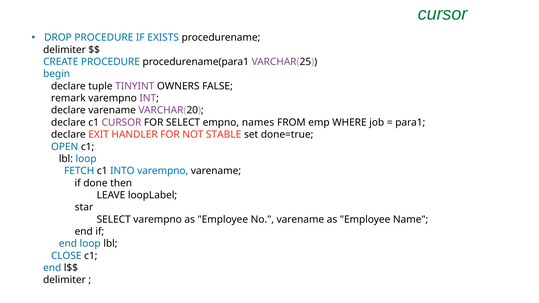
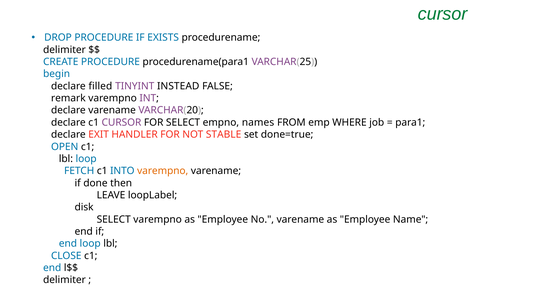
tuple: tuple -> filled
OWNERS: OWNERS -> INSTEAD
varempno at (163, 171) colour: blue -> orange
star: star -> disk
